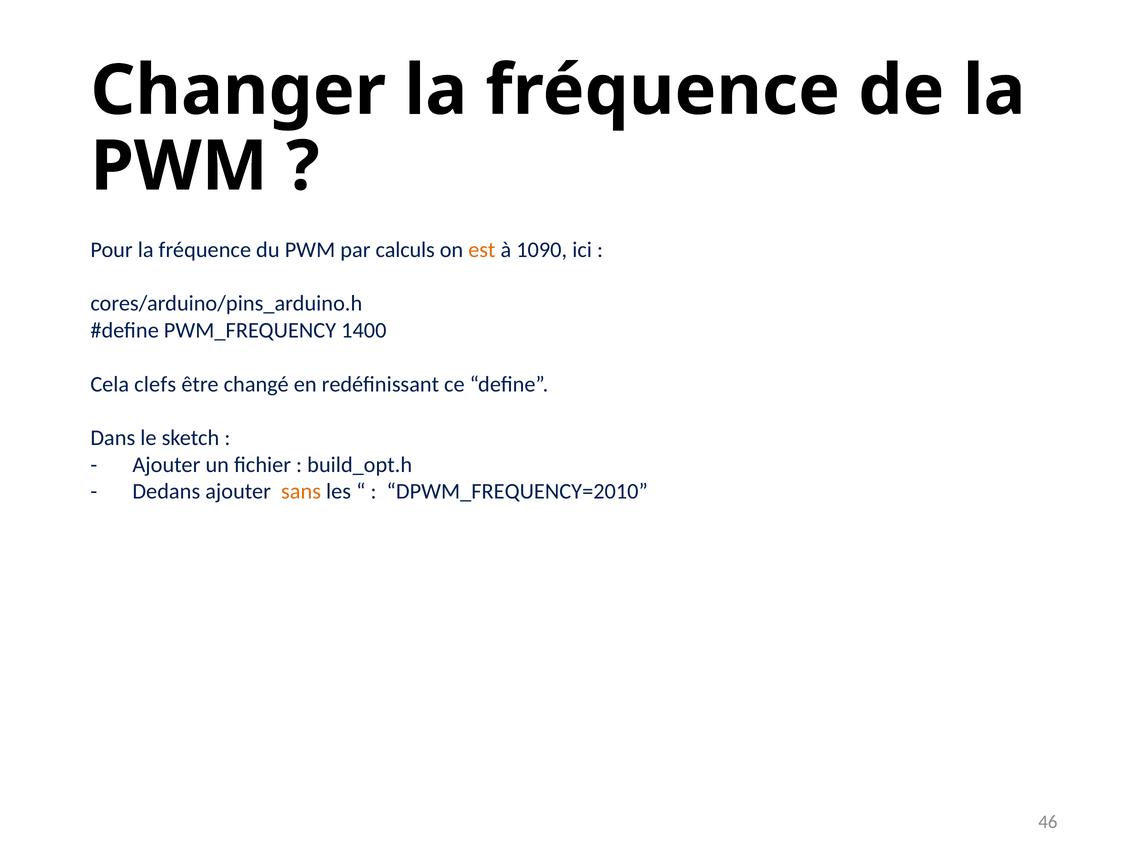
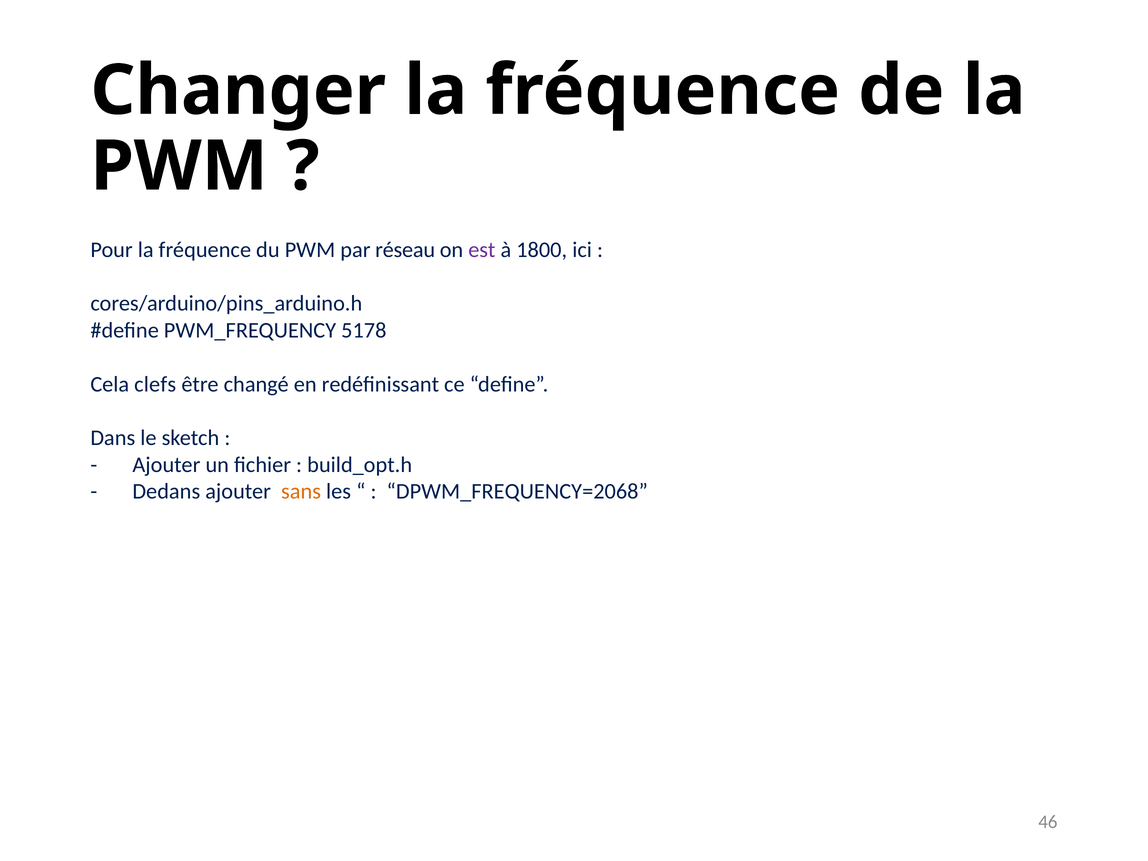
calculs: calculs -> réseau
est colour: orange -> purple
1090: 1090 -> 1800
1400: 1400 -> 5178
DPWM_FREQUENCY=2010: DPWM_FREQUENCY=2010 -> DPWM_FREQUENCY=2068
